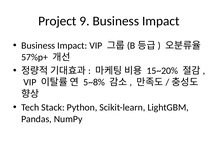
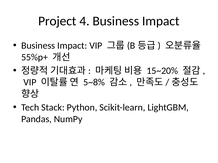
9: 9 -> 4
57%p+: 57%p+ -> 55%p+
